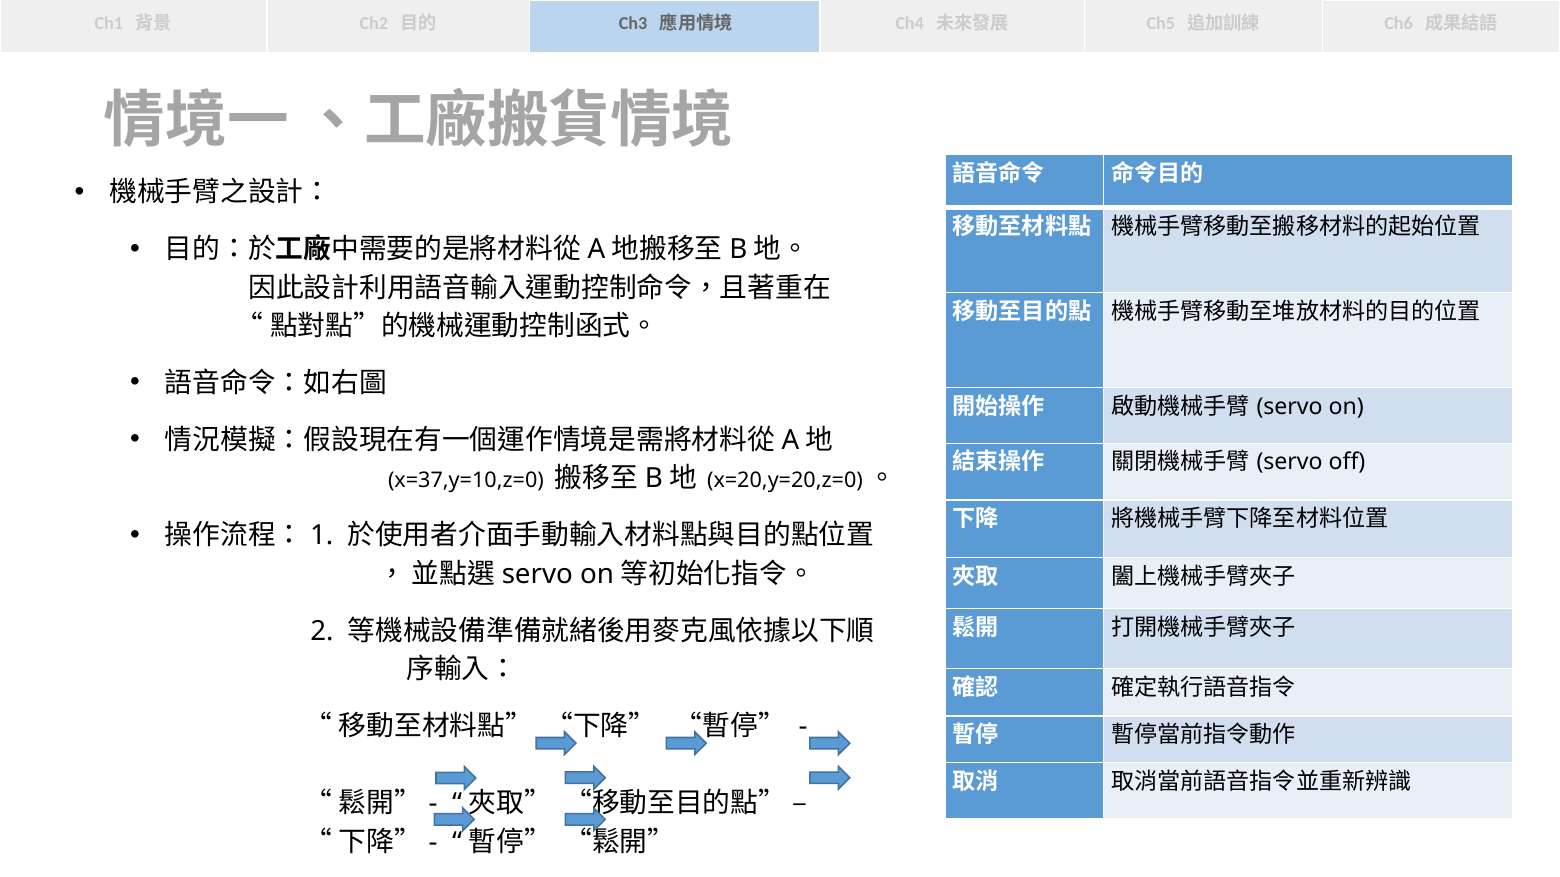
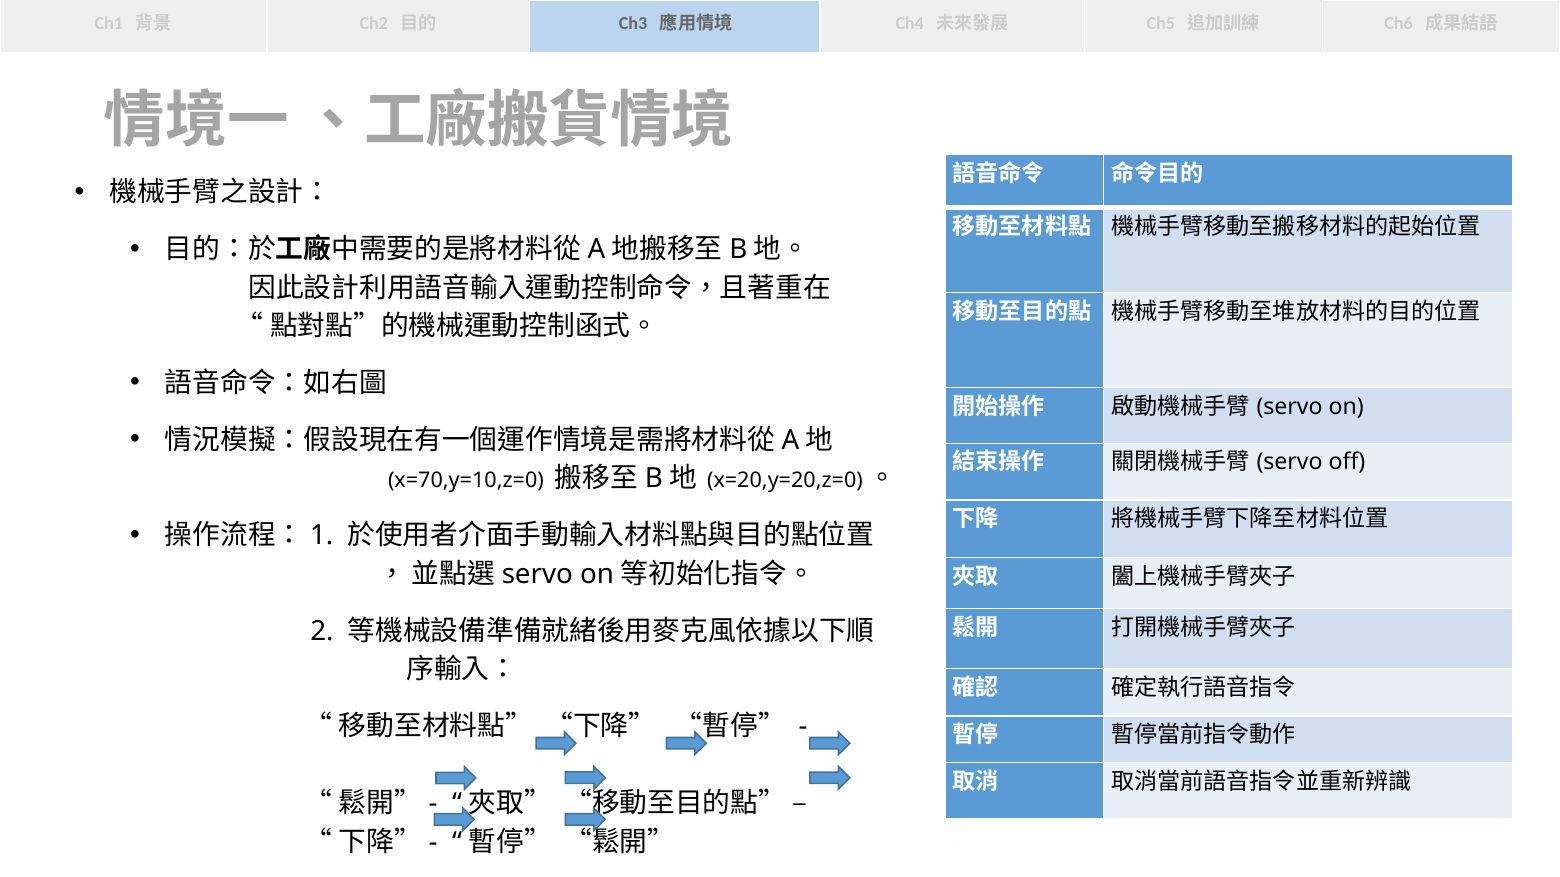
x=37,y=10,z=0: x=37,y=10,z=0 -> x=70,y=10,z=0
